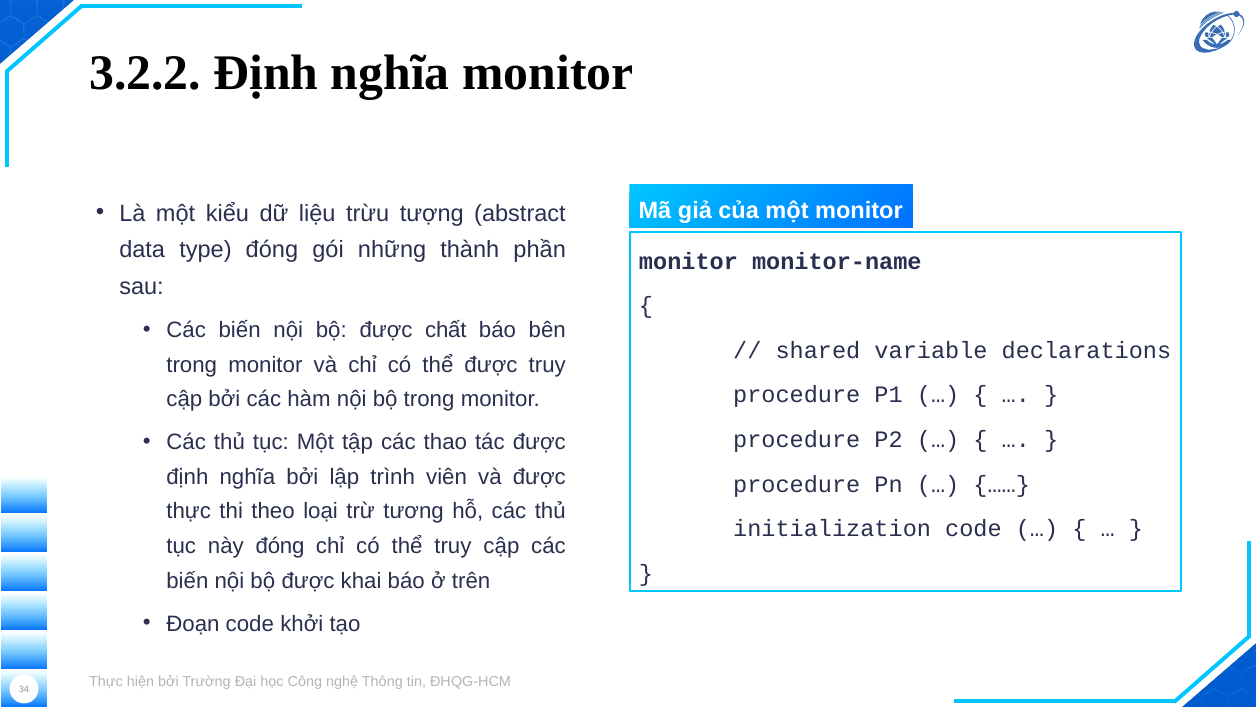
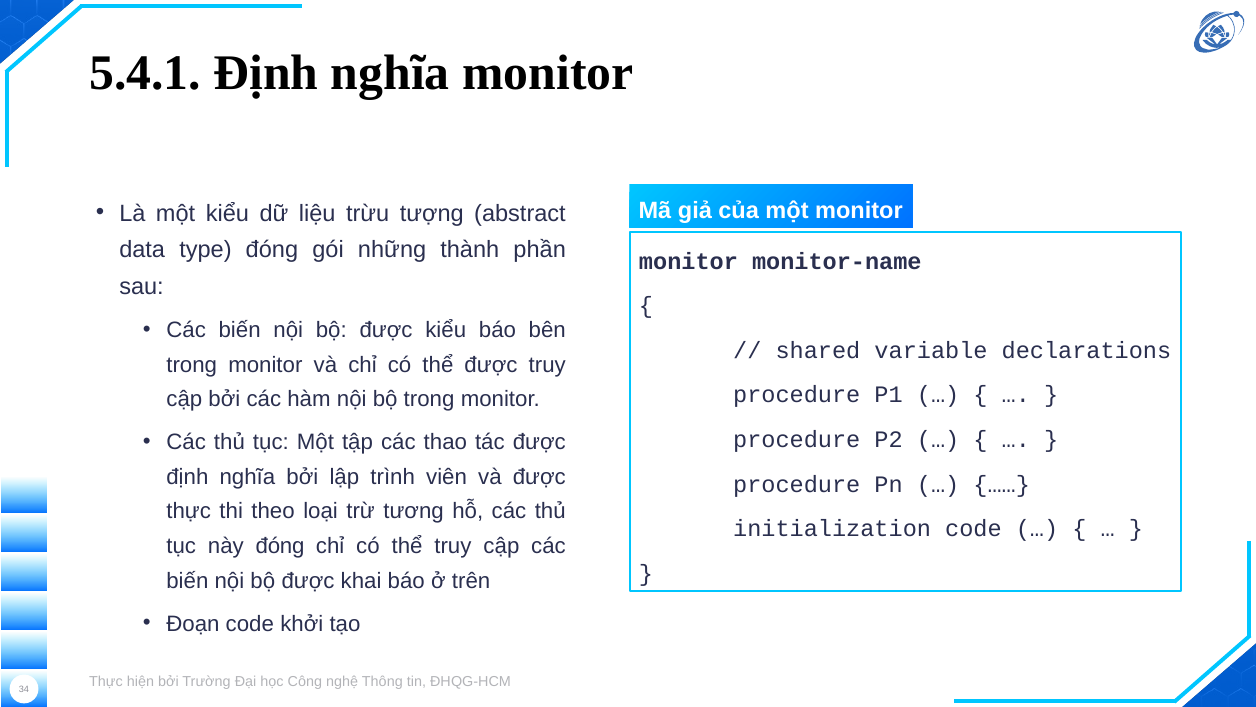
3.2.2: 3.2.2 -> 5.4.1
được chất: chất -> kiểu
